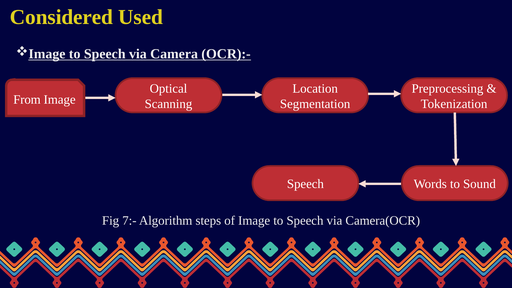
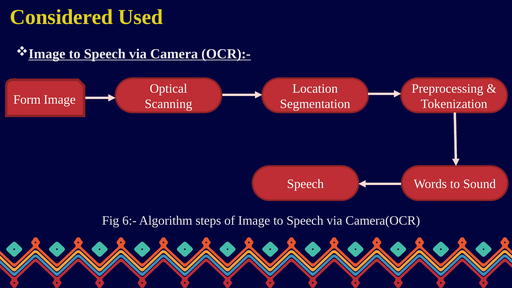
From: From -> Form
7:-: 7:- -> 6:-
